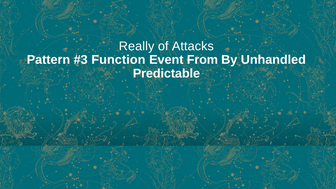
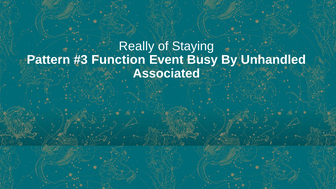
Attacks: Attacks -> Staying
From: From -> Busy
Predictable: Predictable -> Associated
